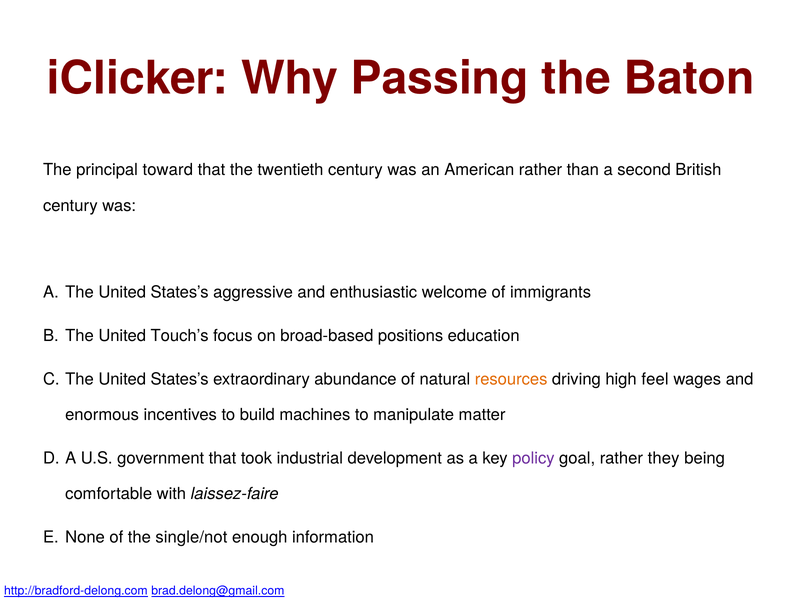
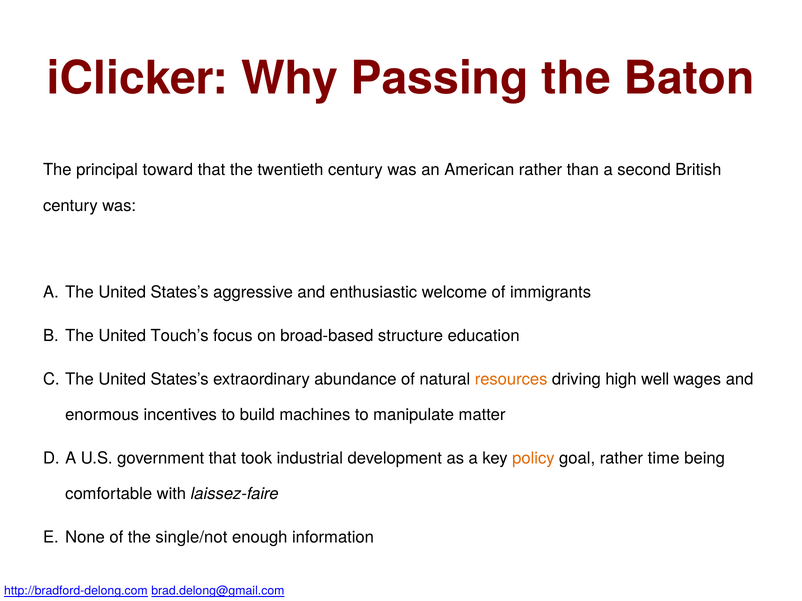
positions: positions -> structure
feel: feel -> well
policy colour: purple -> orange
they: they -> time
